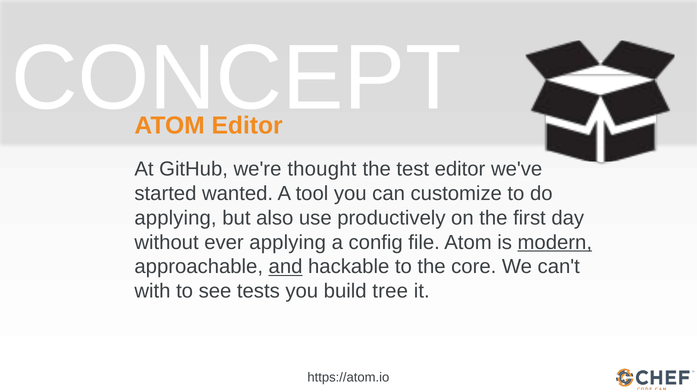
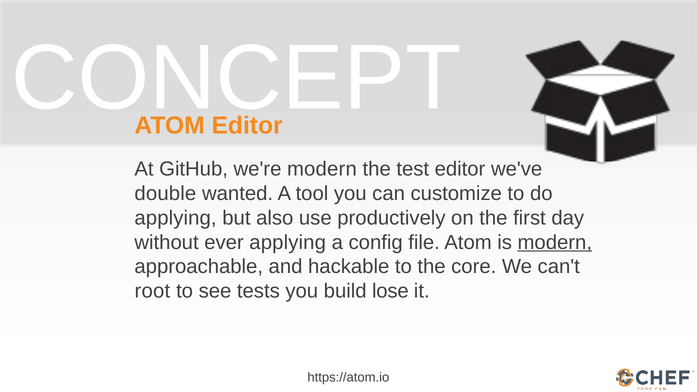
we're thought: thought -> modern
started: started -> double
and underline: present -> none
with: with -> root
tree: tree -> lose
